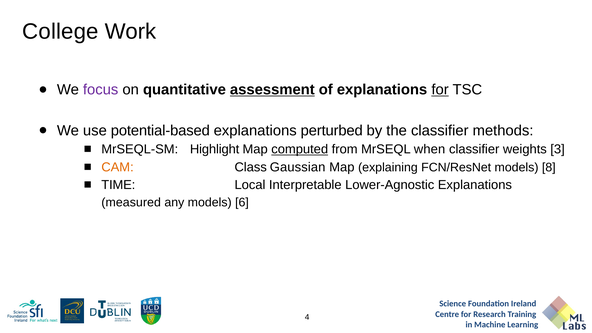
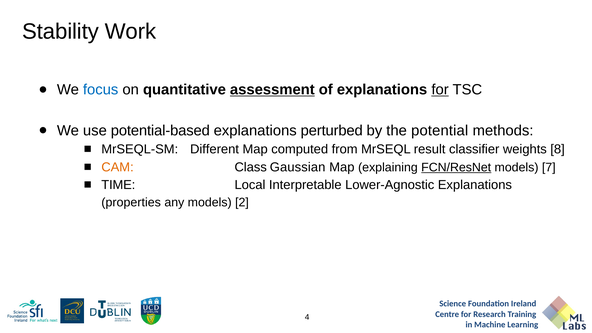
College: College -> Stability
focus colour: purple -> blue
the classifier: classifier -> potential
Highlight: Highlight -> Different
computed underline: present -> none
when: when -> result
3: 3 -> 8
FCN/ResNet underline: none -> present
8: 8 -> 7
measured: measured -> properties
6: 6 -> 2
